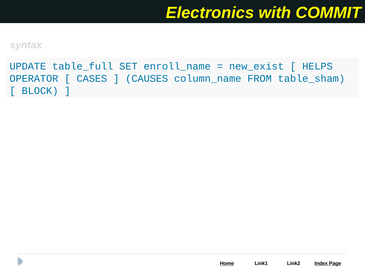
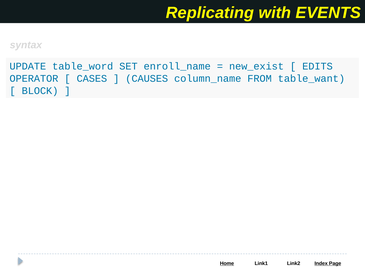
Electronics: Electronics -> Replicating
COMMIT: COMMIT -> EVENTS
table_full: table_full -> table_word
HELPS: HELPS -> EDITS
table_sham: table_sham -> table_want
